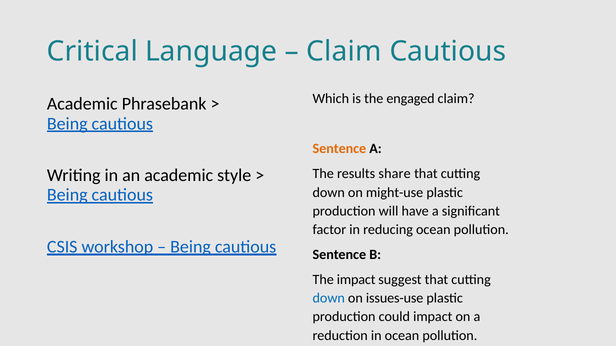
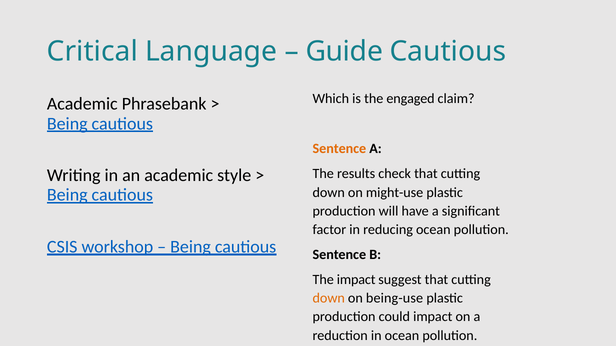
Claim at (344, 52): Claim -> Guide
share: share -> check
down at (329, 299) colour: blue -> orange
issues-use: issues-use -> being-use
